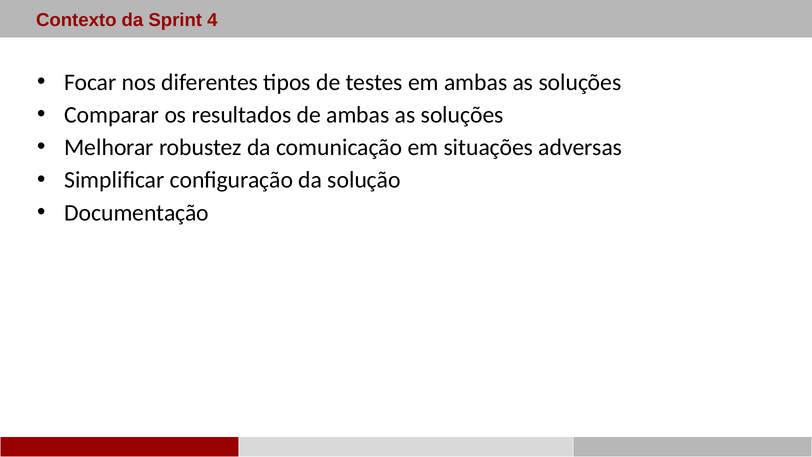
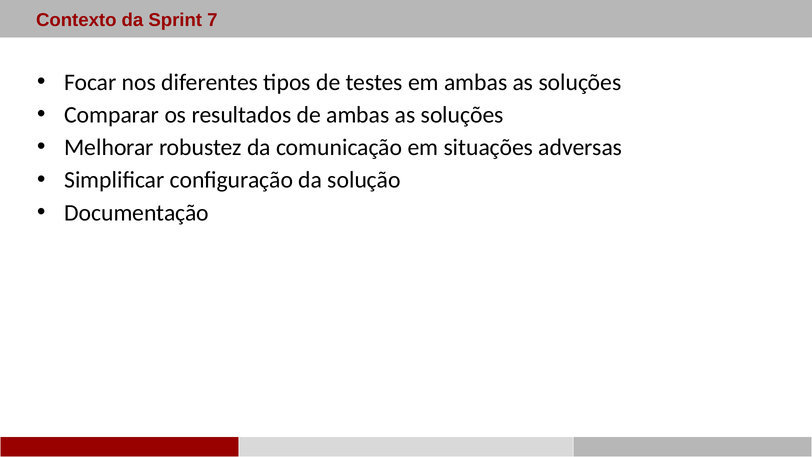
4: 4 -> 7
